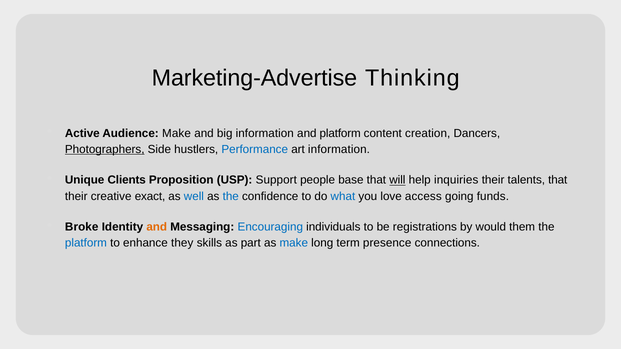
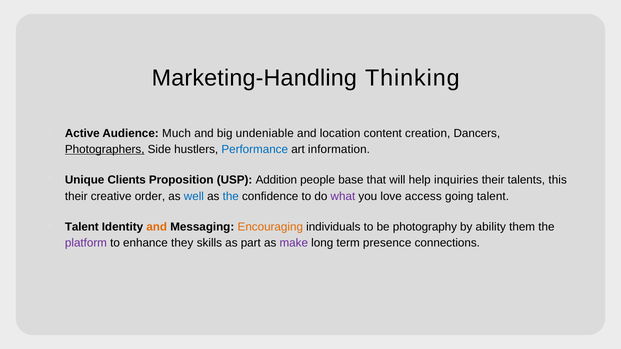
Marketing-Advertise: Marketing-Advertise -> Marketing-Handling
Audience Make: Make -> Much
big information: information -> undeniable
and platform: platform -> location
Support: Support -> Addition
will underline: present -> none
talents that: that -> this
exact: exact -> order
what colour: blue -> purple
going funds: funds -> talent
Broke at (82, 227): Broke -> Talent
Encouraging colour: blue -> orange
registrations: registrations -> photography
would: would -> ability
platform at (86, 243) colour: blue -> purple
make at (294, 243) colour: blue -> purple
